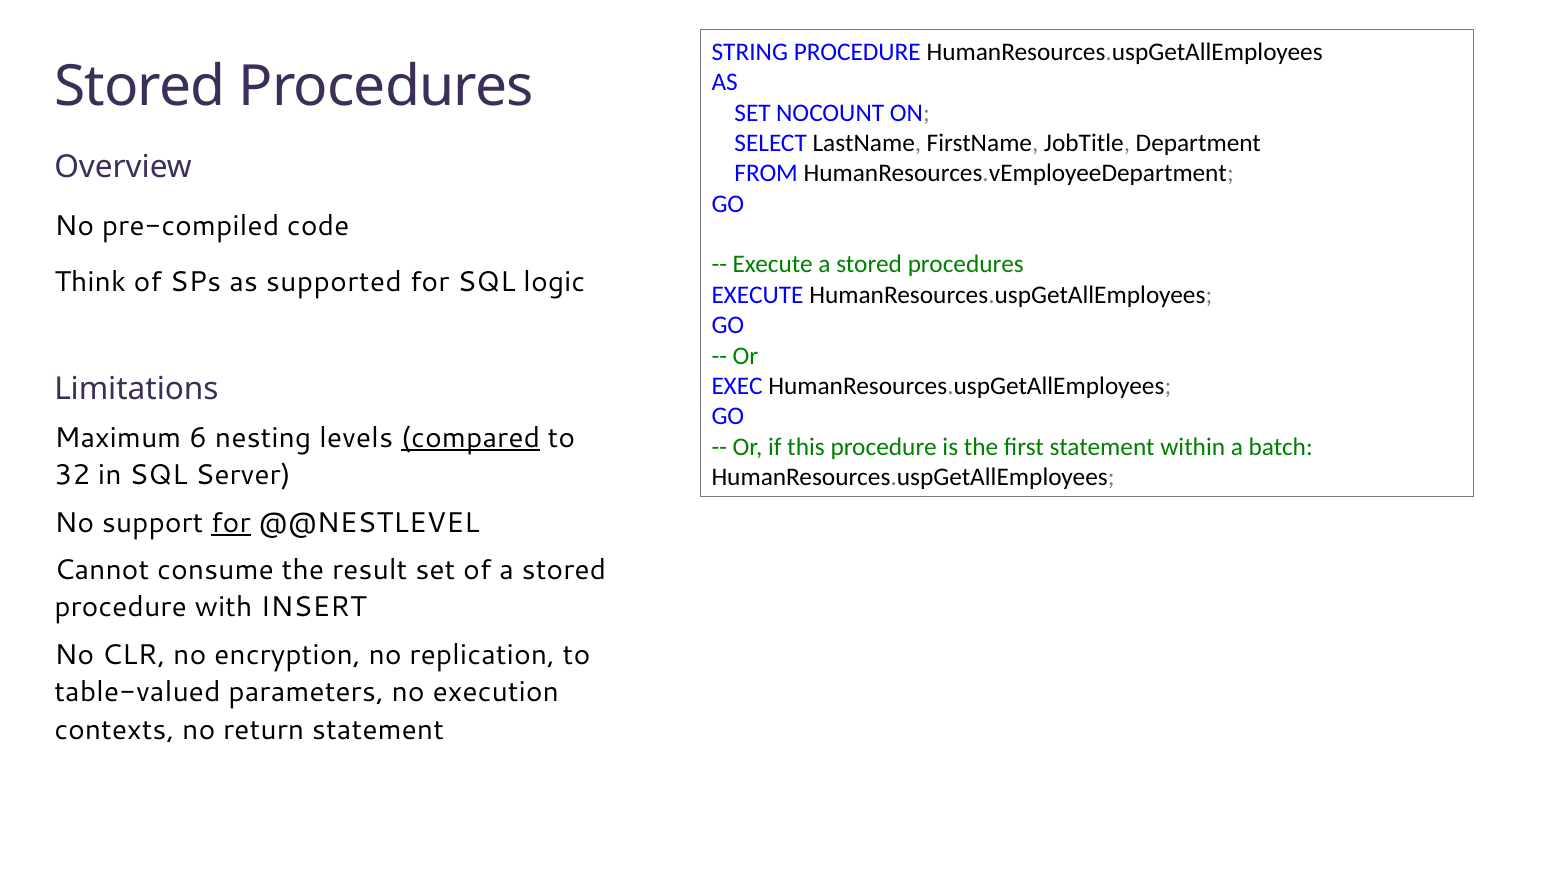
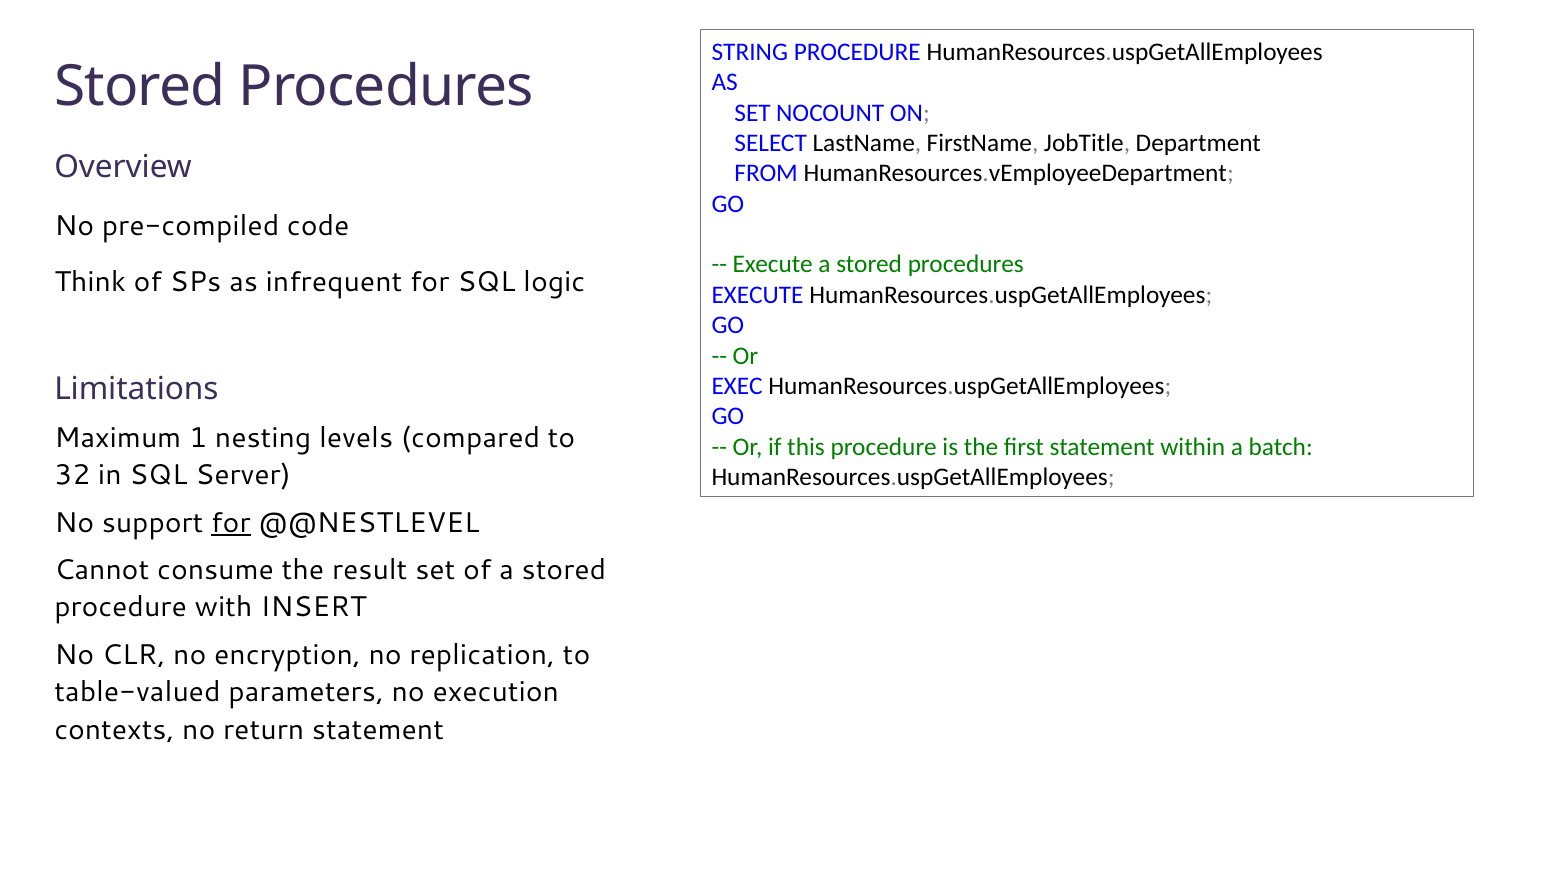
supported: supported -> infrequent
6: 6 -> 1
compared underline: present -> none
